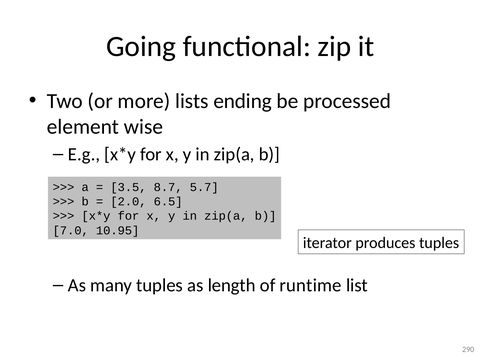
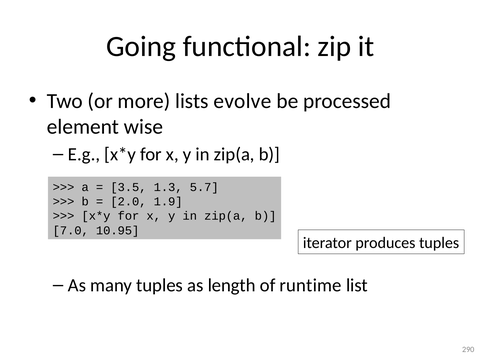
ending: ending -> evolve
8.7: 8.7 -> 1.3
6.5: 6.5 -> 1.9
